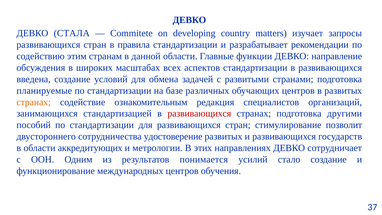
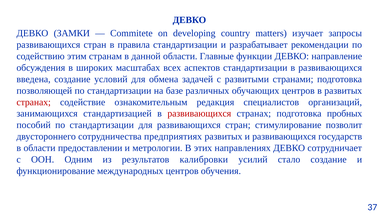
СТАЛА: СТАЛА -> ЗАМКИ
планируемые: планируемые -> позволяющей
странах at (34, 102) colour: orange -> red
другими: другими -> пробных
удостоверение: удостоверение -> предприятиях
аккредитующих: аккредитующих -> предоставлении
понимается: понимается -> калибровки
